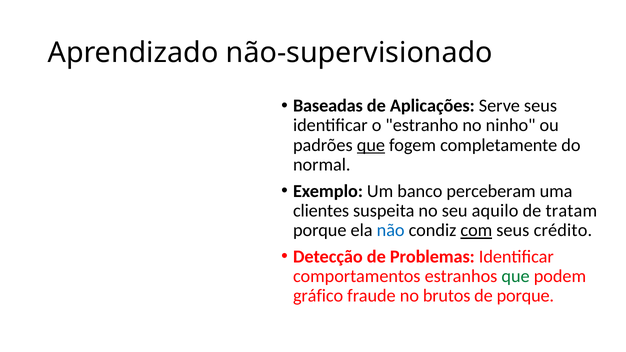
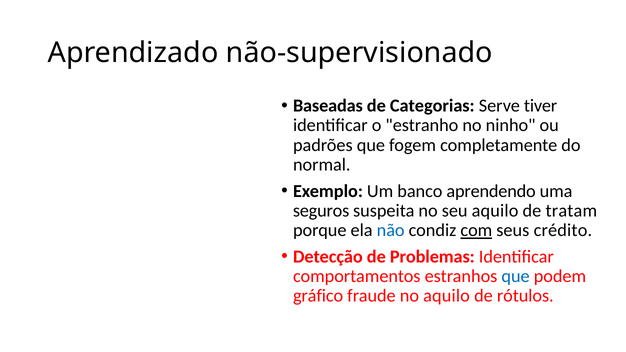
Aplicações: Aplicações -> Categorias
Serve seus: seus -> tiver
que at (371, 145) underline: present -> none
perceberam: perceberam -> aprendendo
clientes: clientes -> seguros
que at (516, 276) colour: green -> blue
no brutos: brutos -> aquilo
de porque: porque -> rótulos
